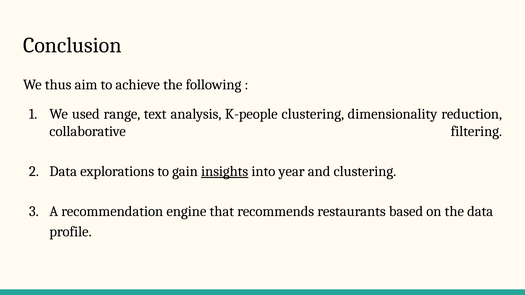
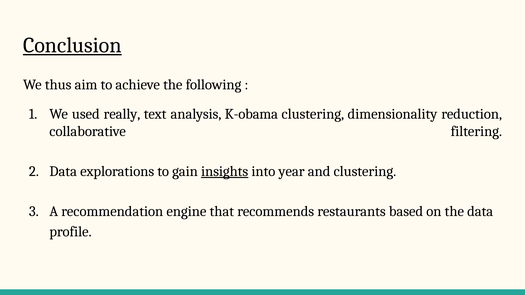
Conclusion underline: none -> present
range: range -> really
K-people: K-people -> K-obama
